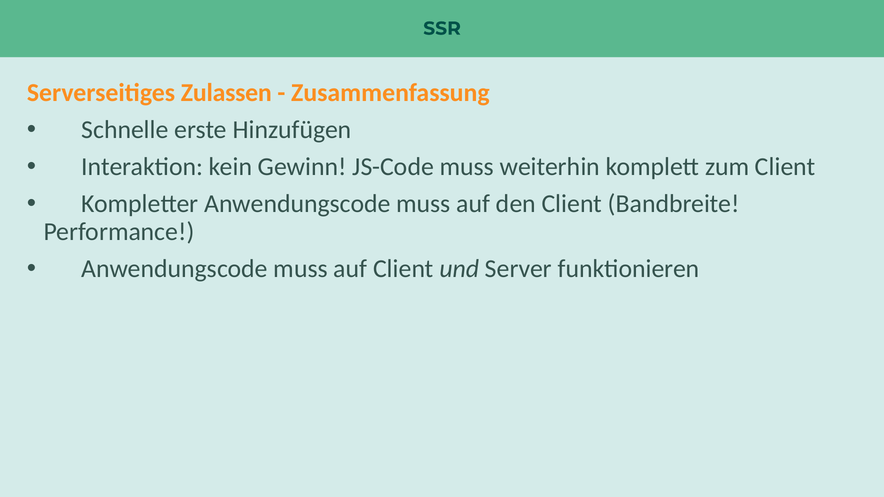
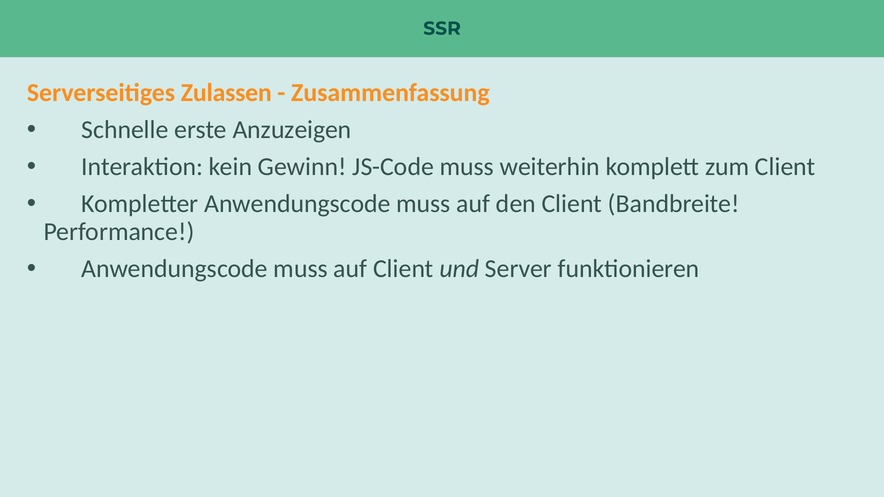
Hinzufügen: Hinzufügen -> Anzuzeigen
